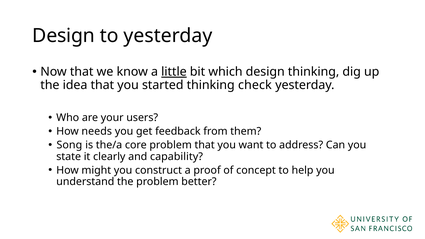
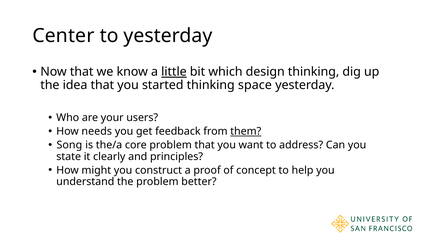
Design at (64, 36): Design -> Center
check: check -> space
them underline: none -> present
capability: capability -> principles
